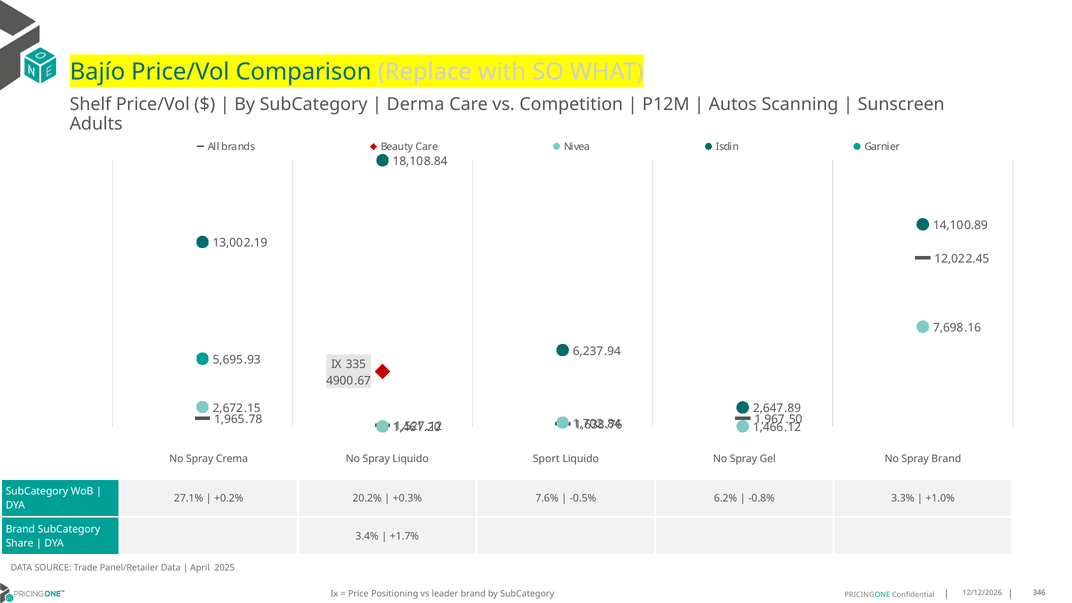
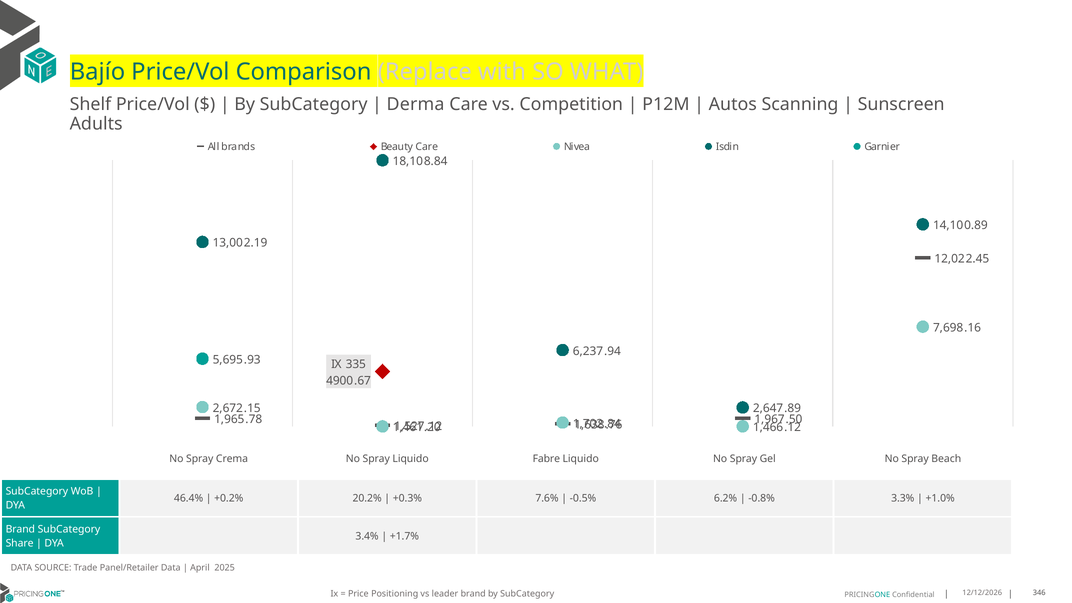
Sport: Sport -> Fabre
Spray Brand: Brand -> Beach
27.1%: 27.1% -> 46.4%
